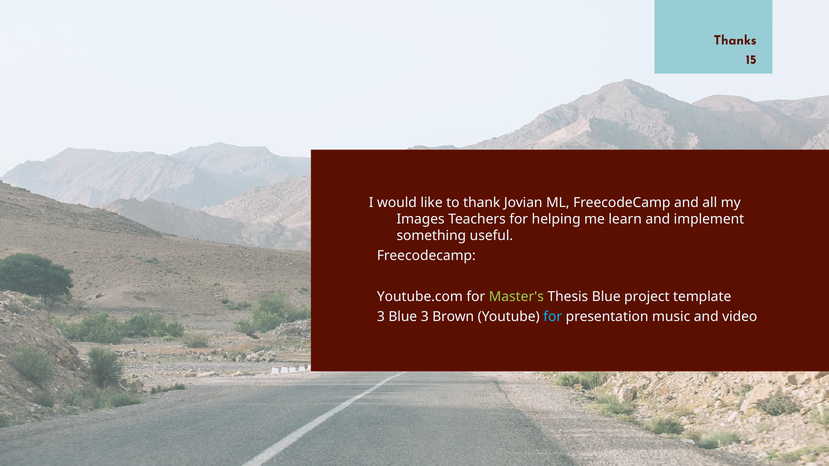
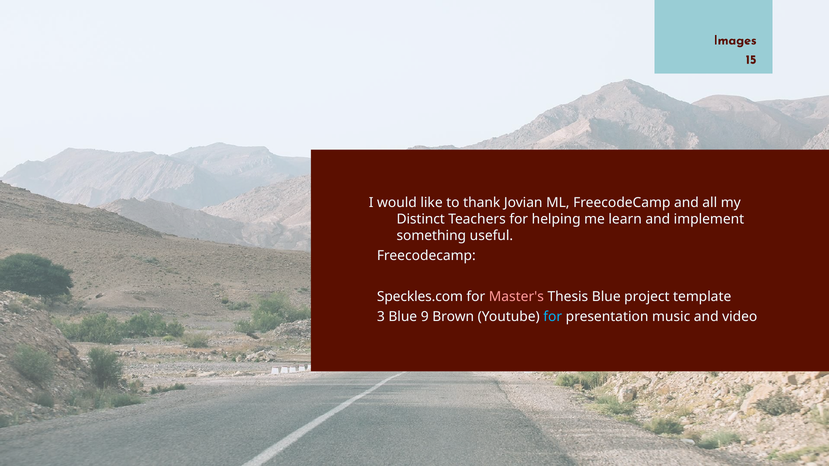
Thanks: Thanks -> Images
Images: Images -> Distinct
Youtube.com: Youtube.com -> Speckles.com
Master's colour: light green -> pink
Blue 3: 3 -> 9
